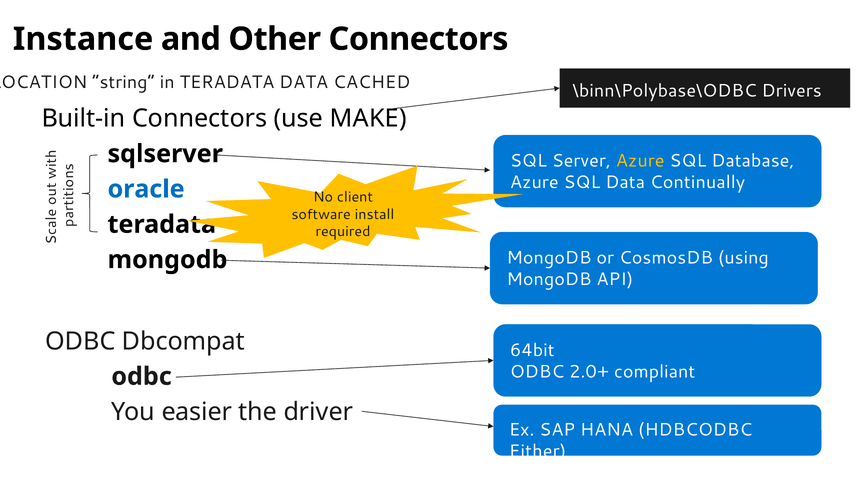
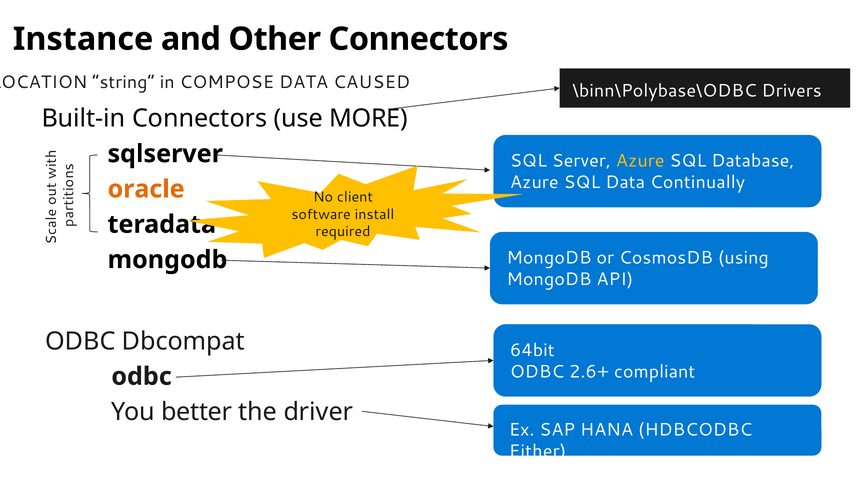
in TERADATA: TERADATA -> COMPOSE
CACHED: CACHED -> CAUSED
MAKE: MAKE -> MORE
oracle colour: blue -> orange
2.0+: 2.0+ -> 2.6+
easier: easier -> better
